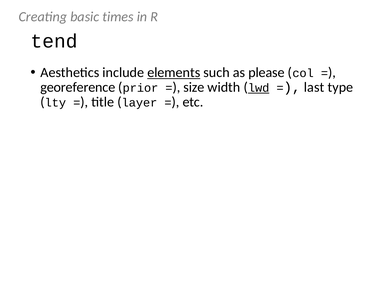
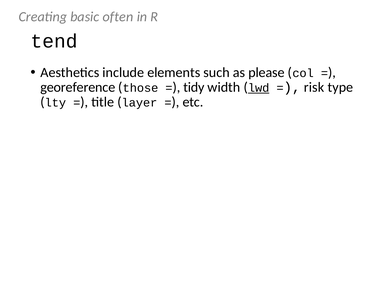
times: times -> often
elements underline: present -> none
prior: prior -> those
size: size -> tidy
last: last -> risk
